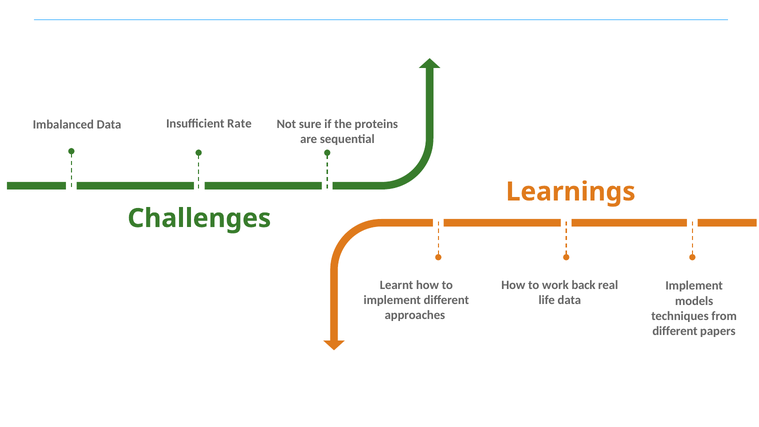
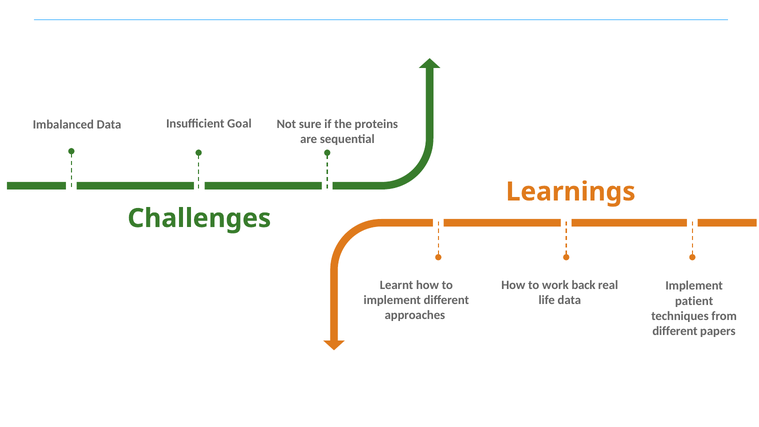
Rate: Rate -> Goal
models: models -> patient
